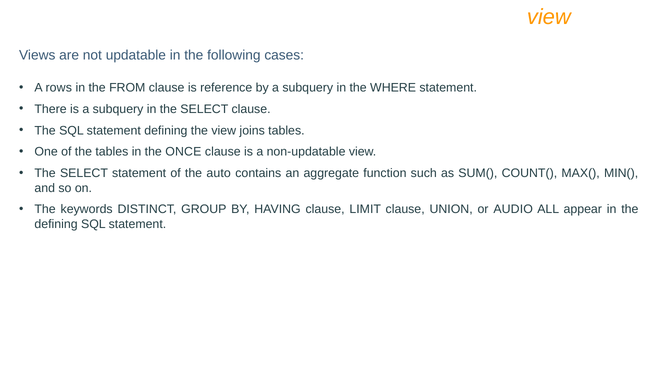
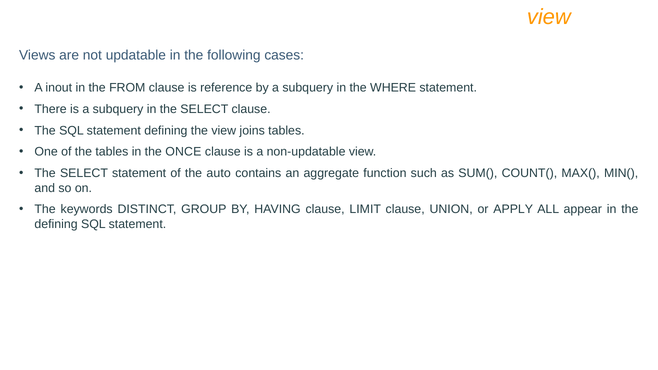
rows: rows -> inout
AUDIO: AUDIO -> APPLY
